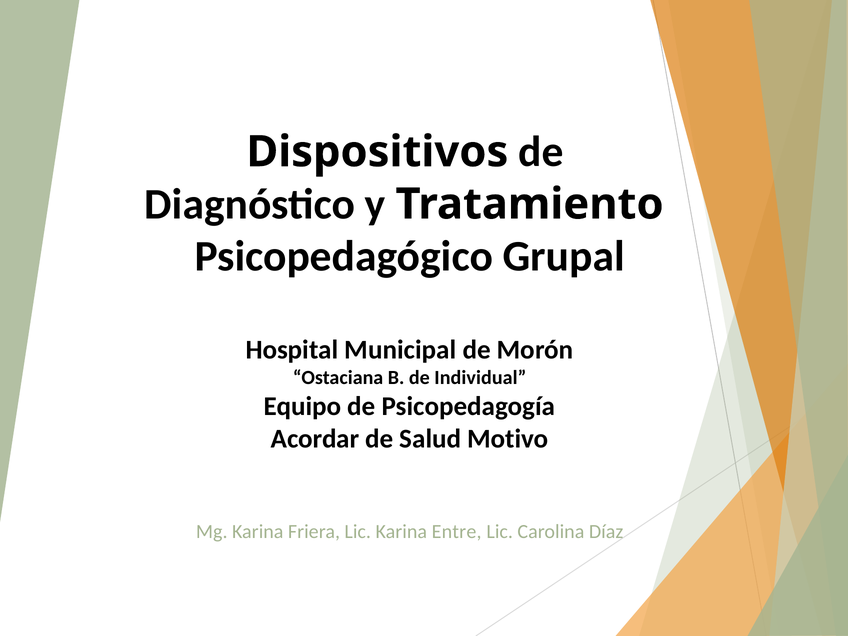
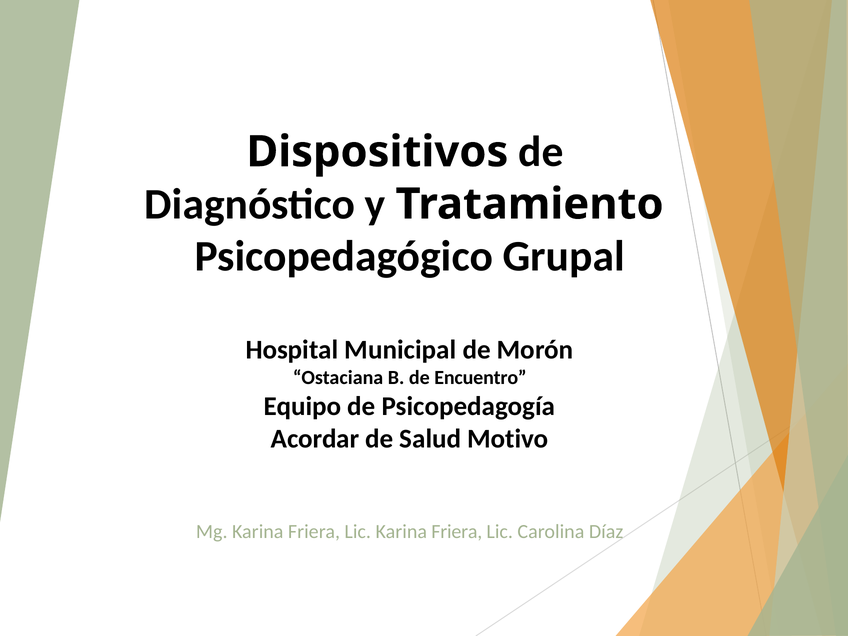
Individual: Individual -> Encuentro
Lic Karina Entre: Entre -> Friera
